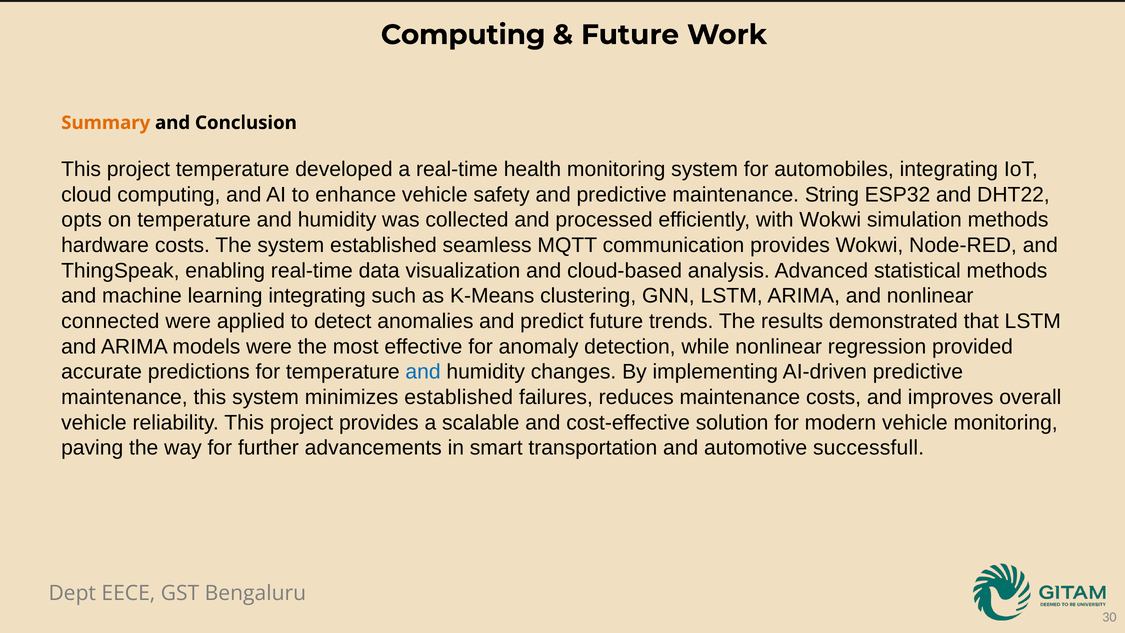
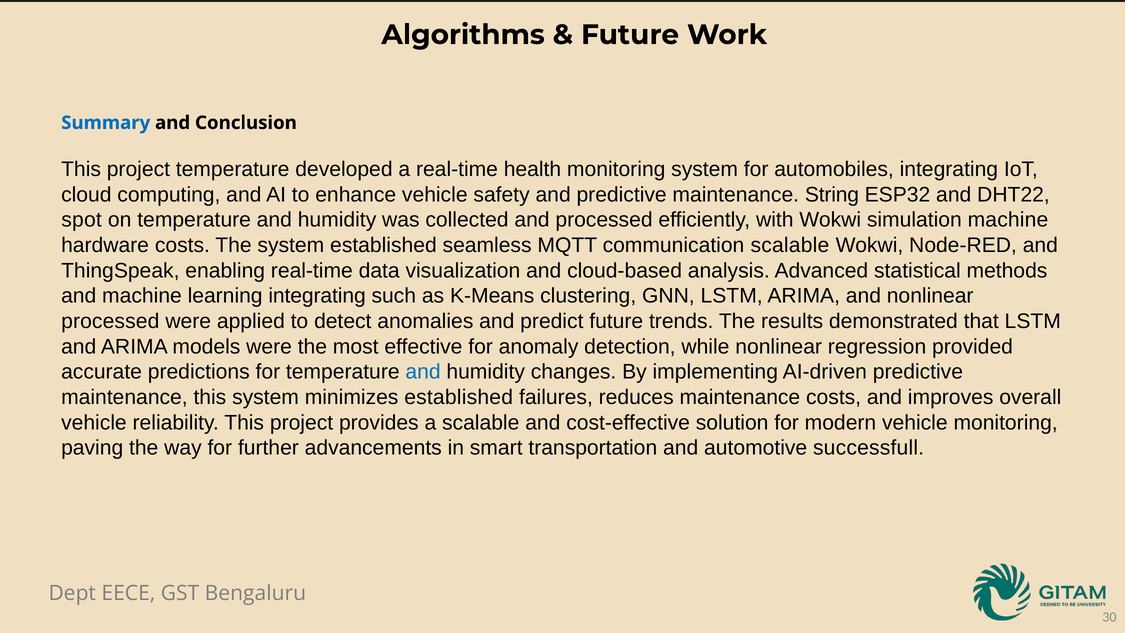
Computing at (463, 35): Computing -> Algorithms
Summary colour: orange -> blue
opts: opts -> spot
simulation methods: methods -> machine
communication provides: provides -> scalable
connected at (110, 321): connected -> processed
